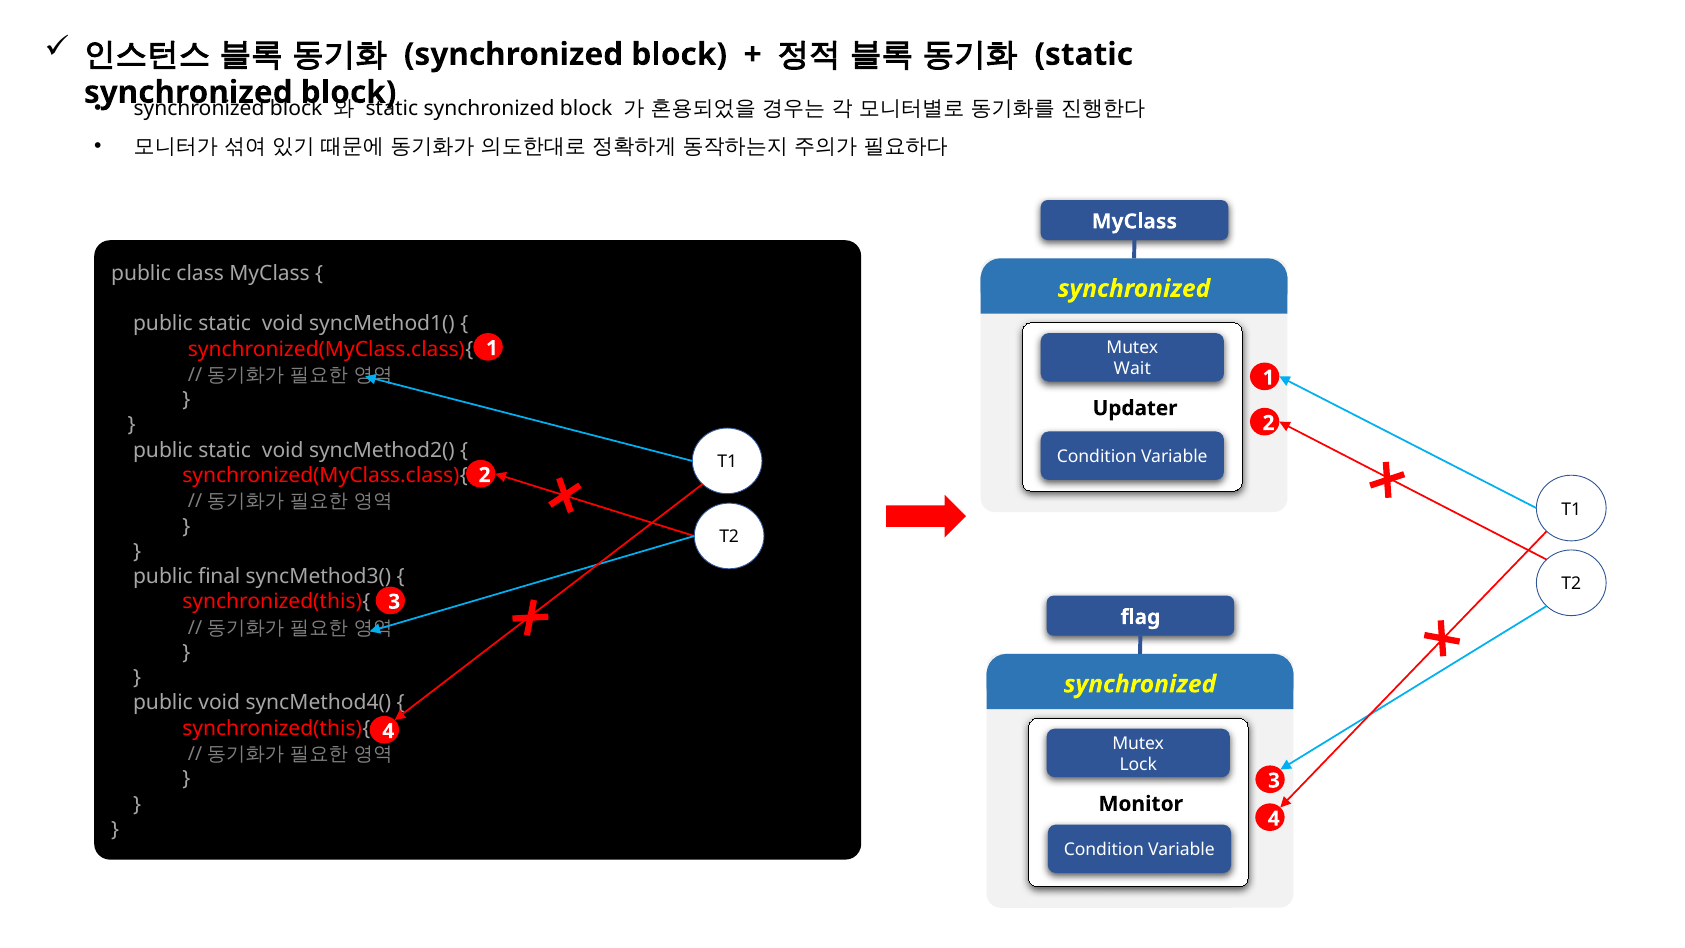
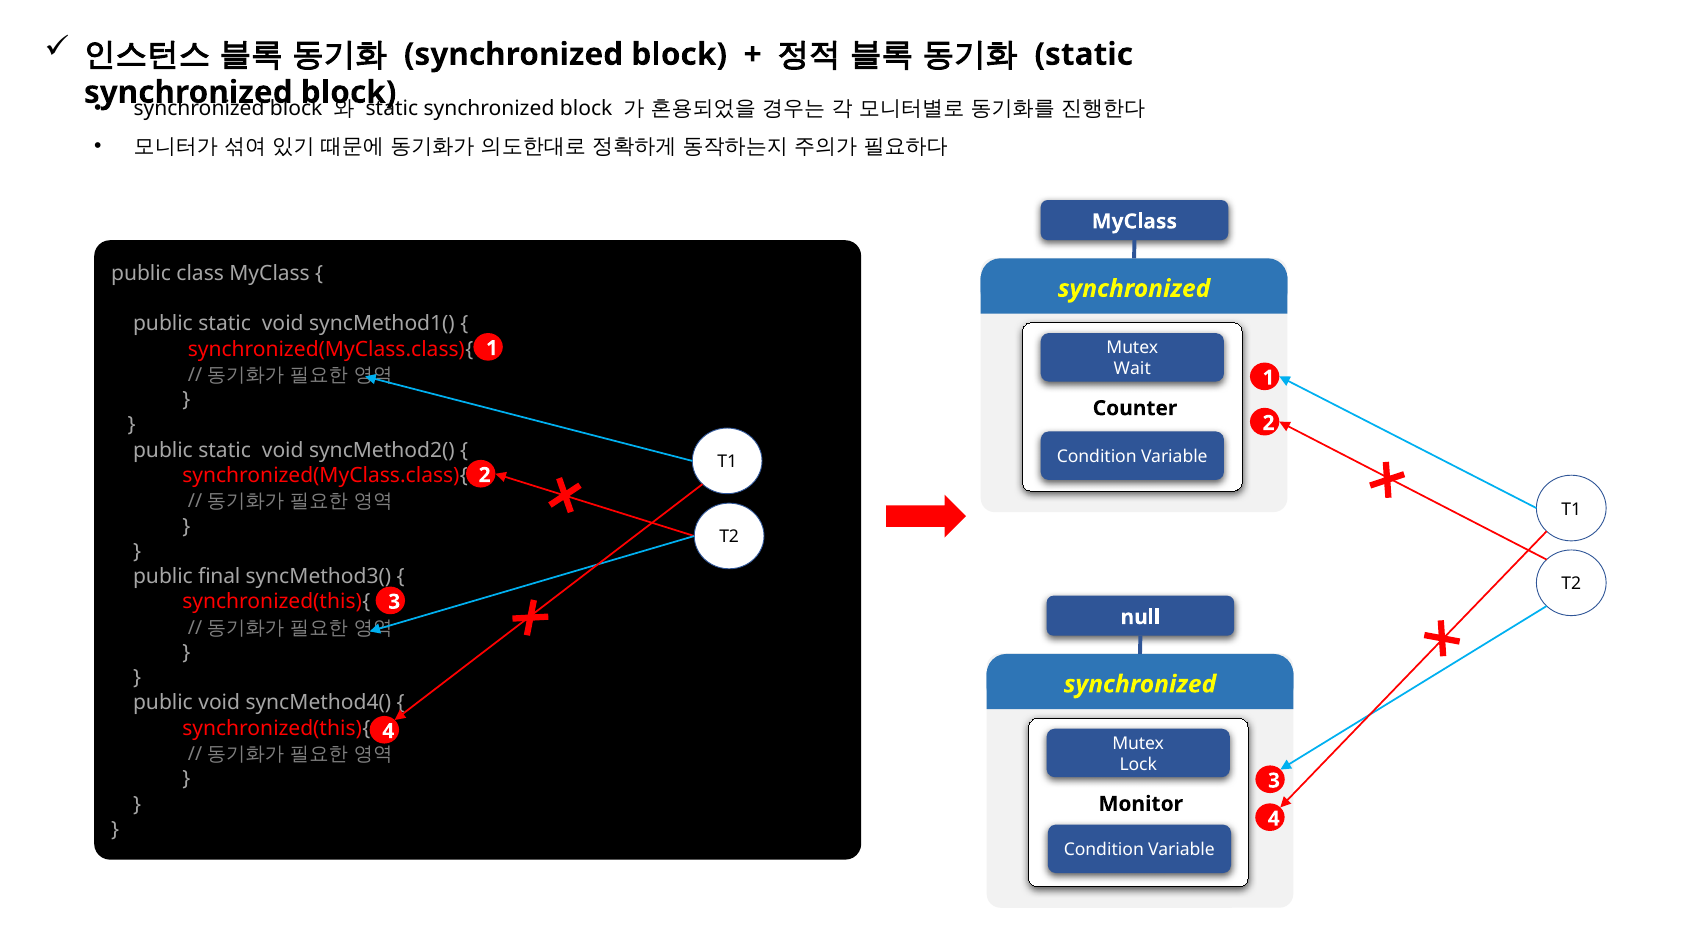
Updater: Updater -> Counter
flag: flag -> null
